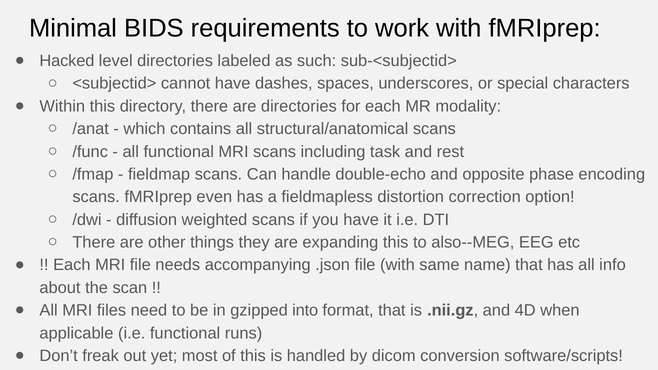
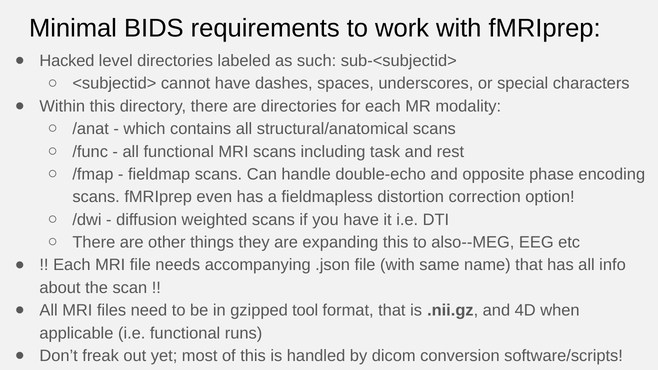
into: into -> tool
